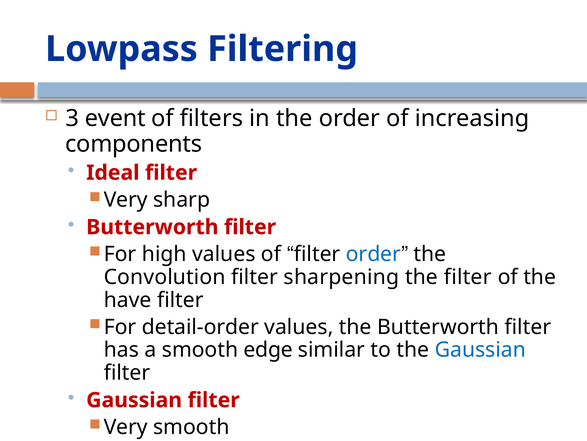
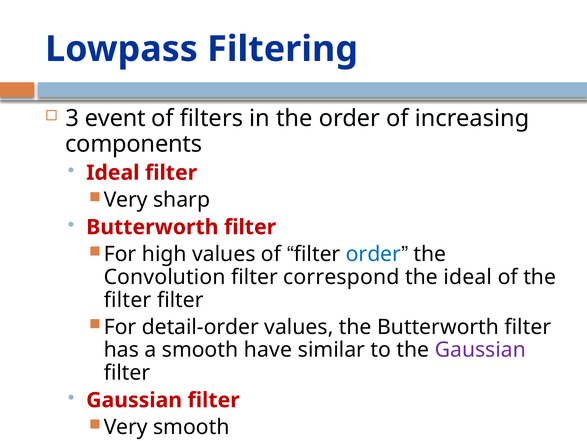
sharpening: sharpening -> correspond
the filter: filter -> ideal
have at (128, 299): have -> filter
edge: edge -> have
Gaussian at (480, 349) colour: blue -> purple
